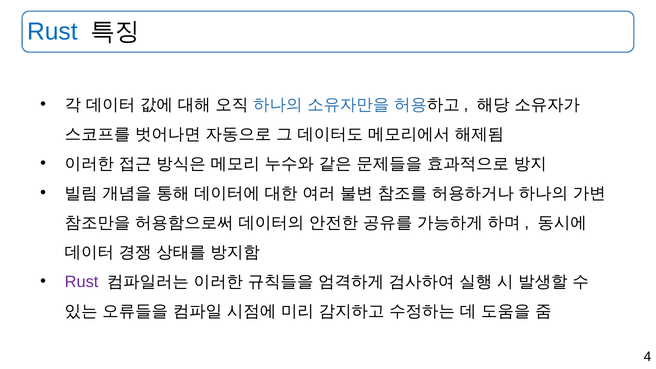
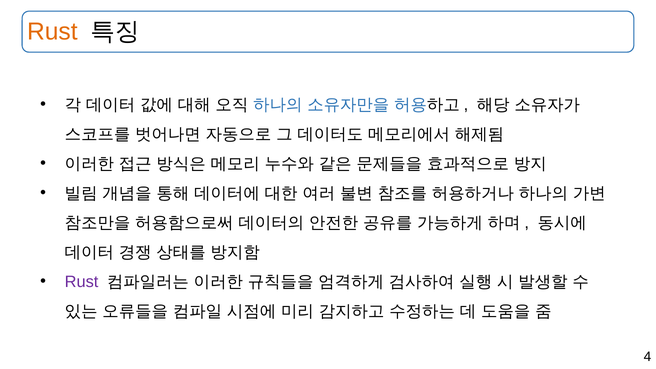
Rust at (52, 32) colour: blue -> orange
